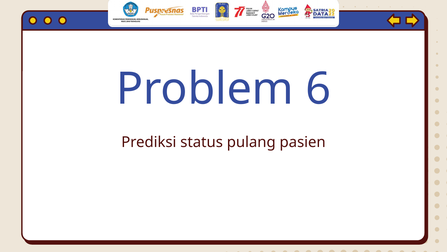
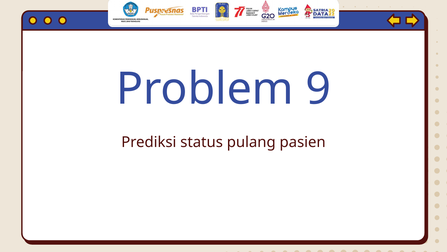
6: 6 -> 9
